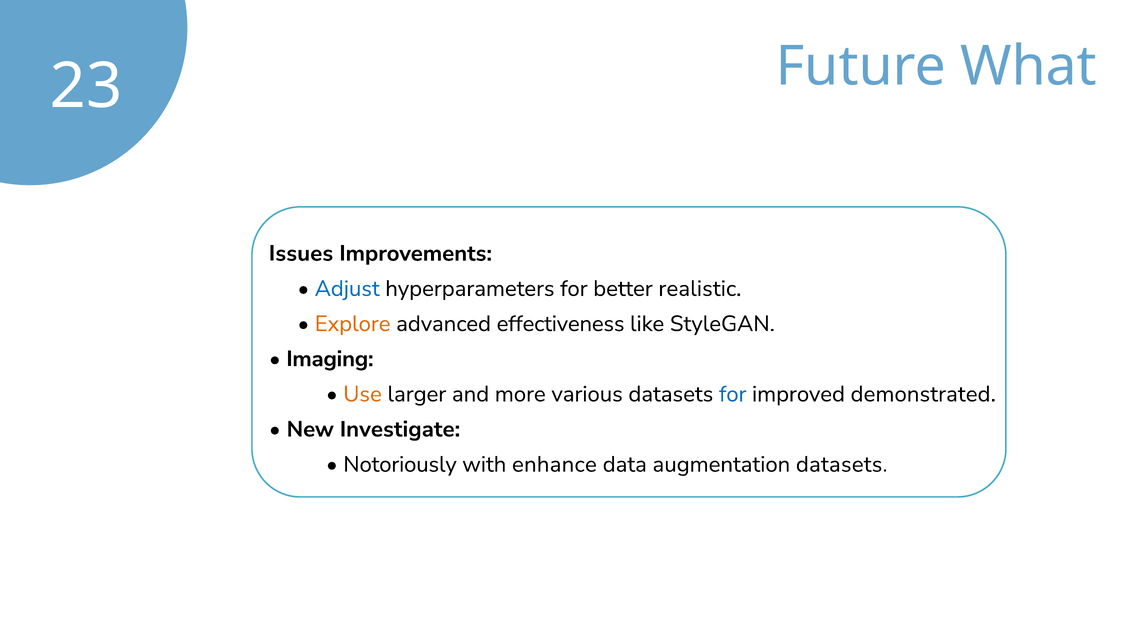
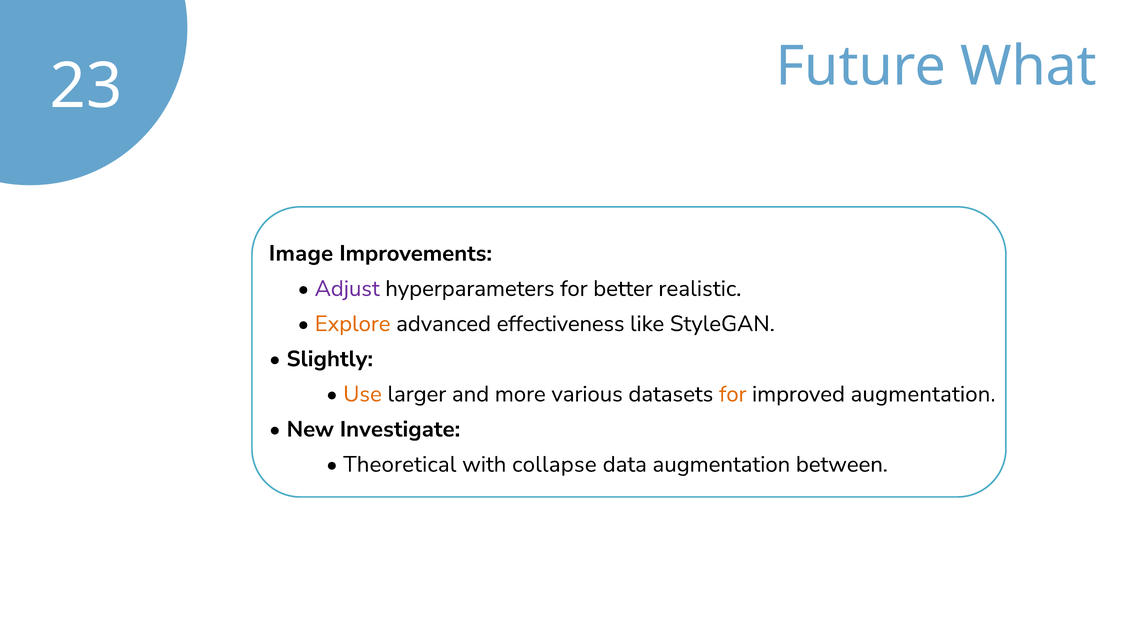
Issues: Issues -> Image
Adjust colour: blue -> purple
Imaging: Imaging -> Slightly
for at (733, 394) colour: blue -> orange
improved demonstrated: demonstrated -> augmentation
Notoriously: Notoriously -> Theoretical
enhance: enhance -> collapse
augmentation datasets: datasets -> between
